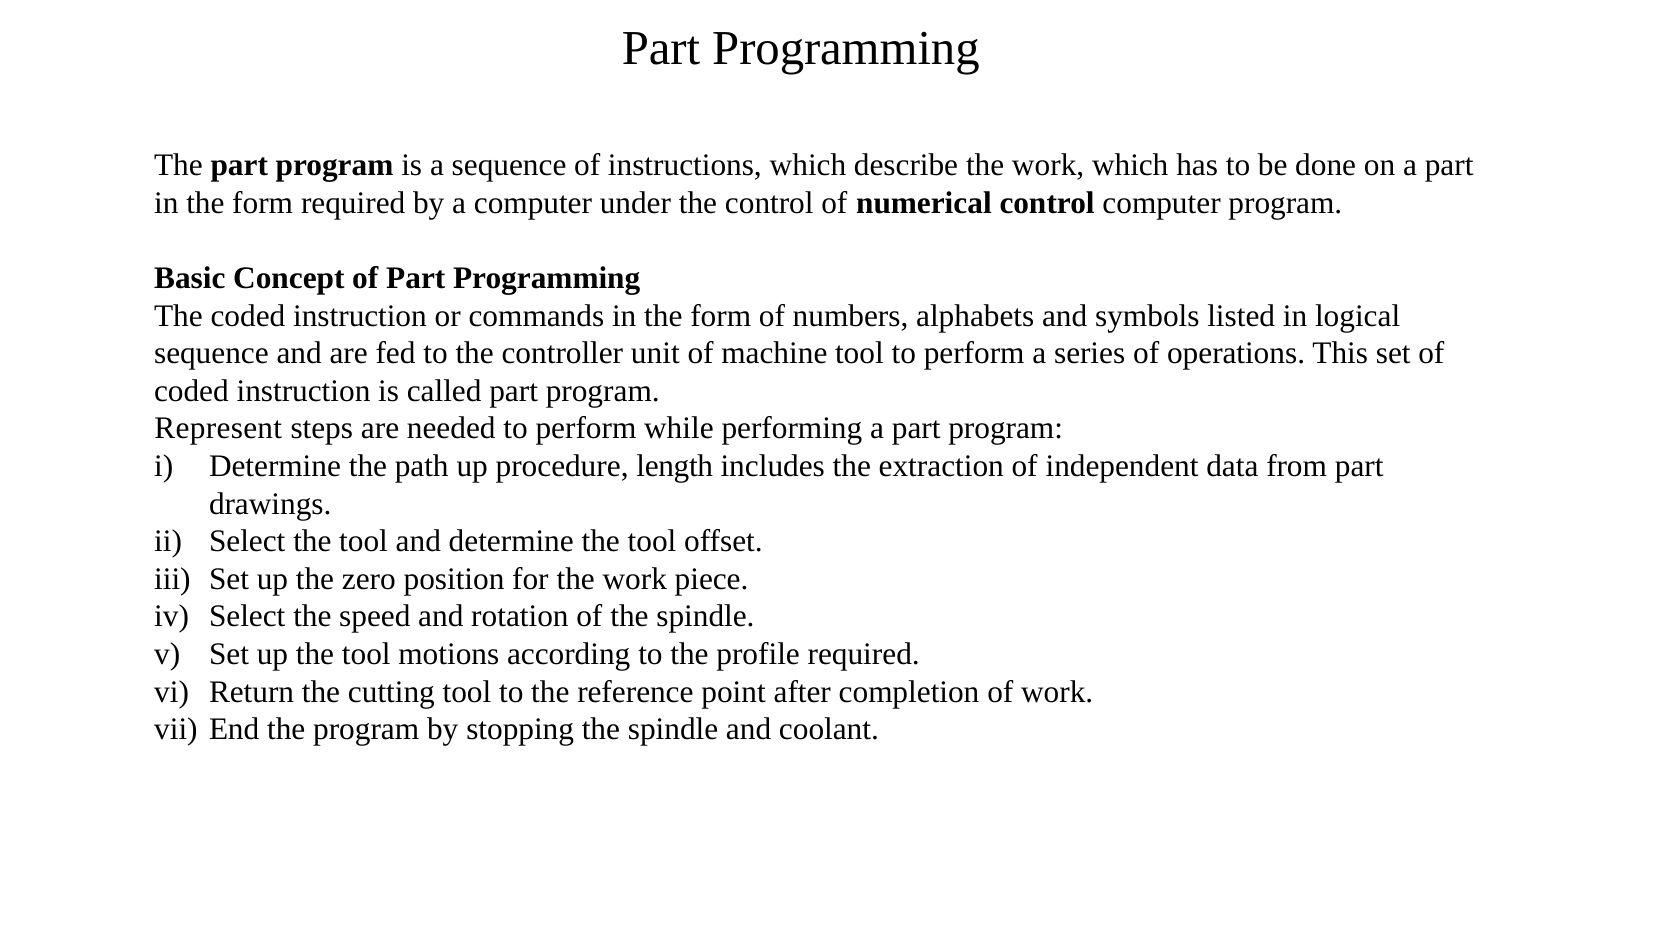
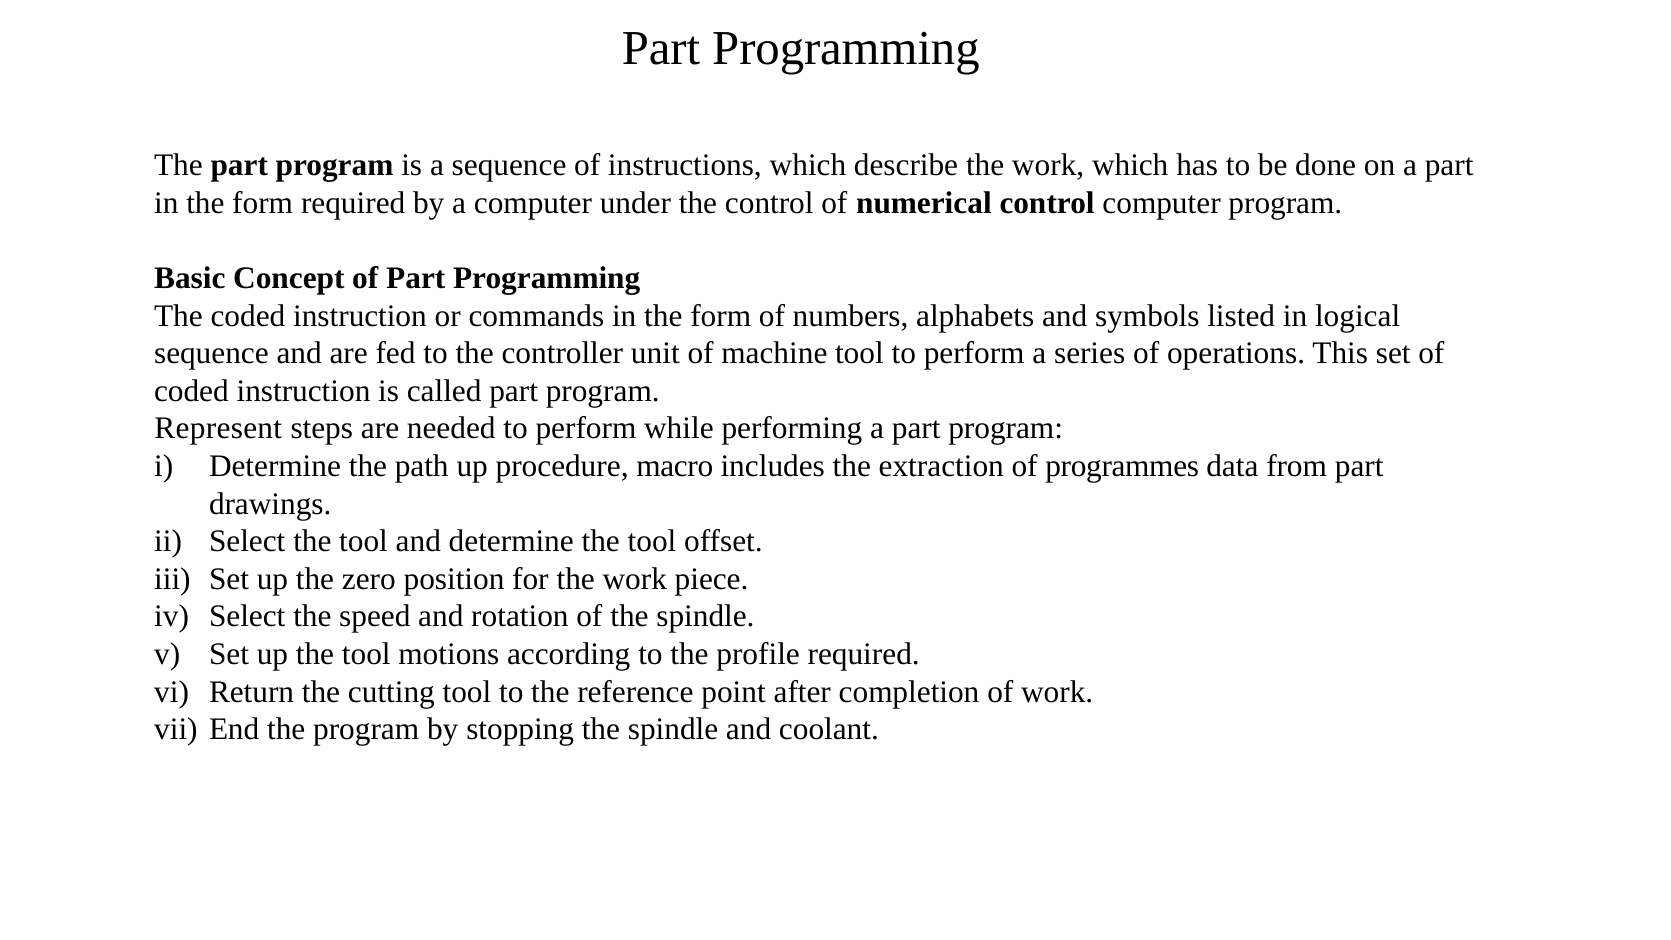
length: length -> macro
independent: independent -> programmes
